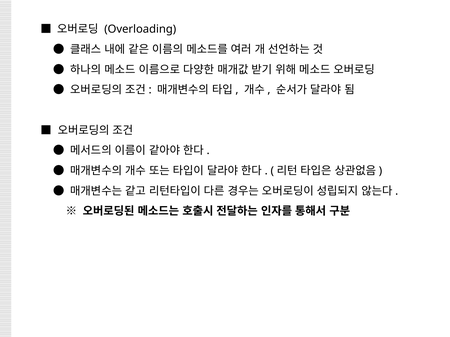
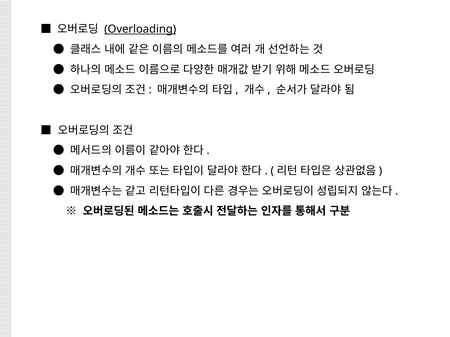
Overloading underline: none -> present
